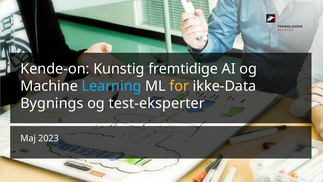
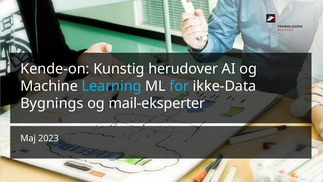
fremtidige: fremtidige -> herudover
for colour: yellow -> light blue
test-eksperter: test-eksperter -> mail-eksperter
